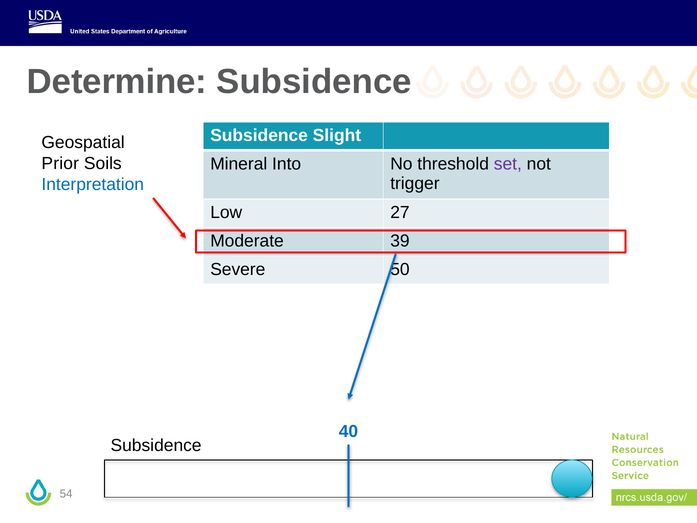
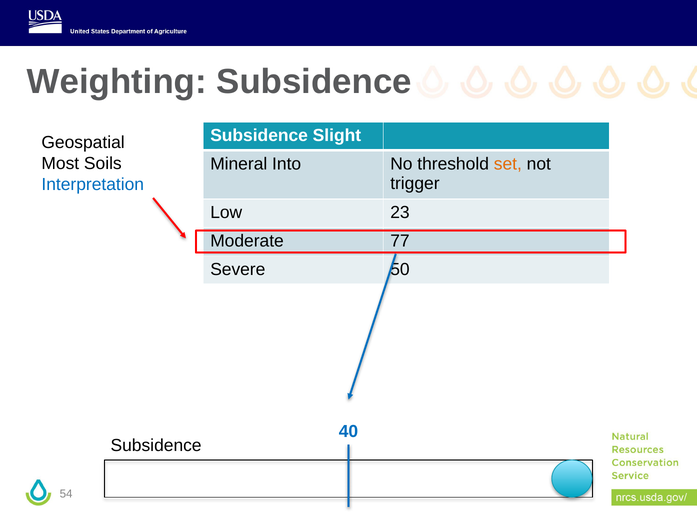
Determine: Determine -> Weighting
Prior: Prior -> Most
set colour: purple -> orange
27: 27 -> 23
39: 39 -> 77
